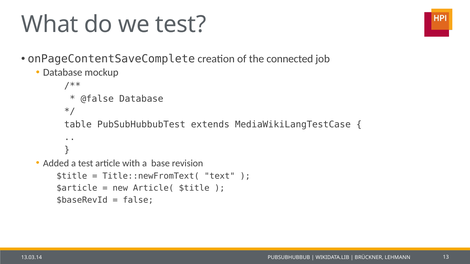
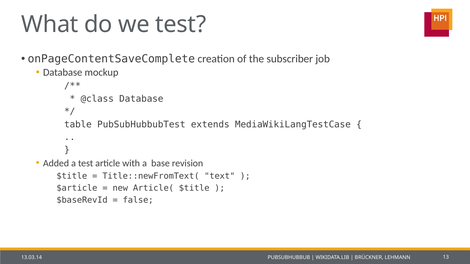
connected: connected -> subscriber
@false: @false -> @class
